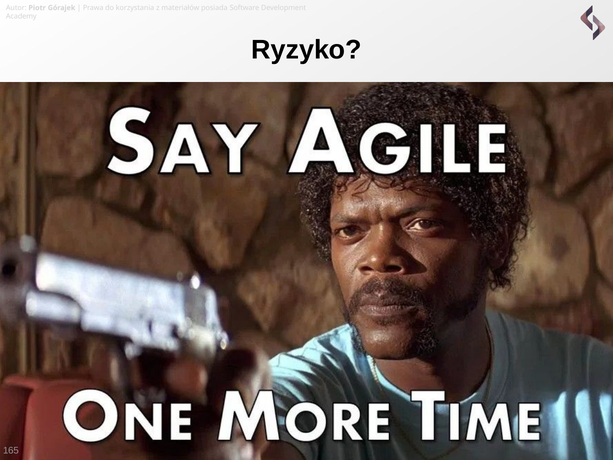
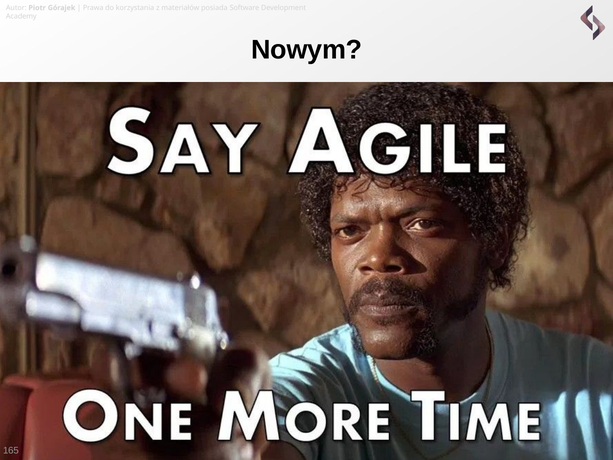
Ryzyko: Ryzyko -> Nowym
